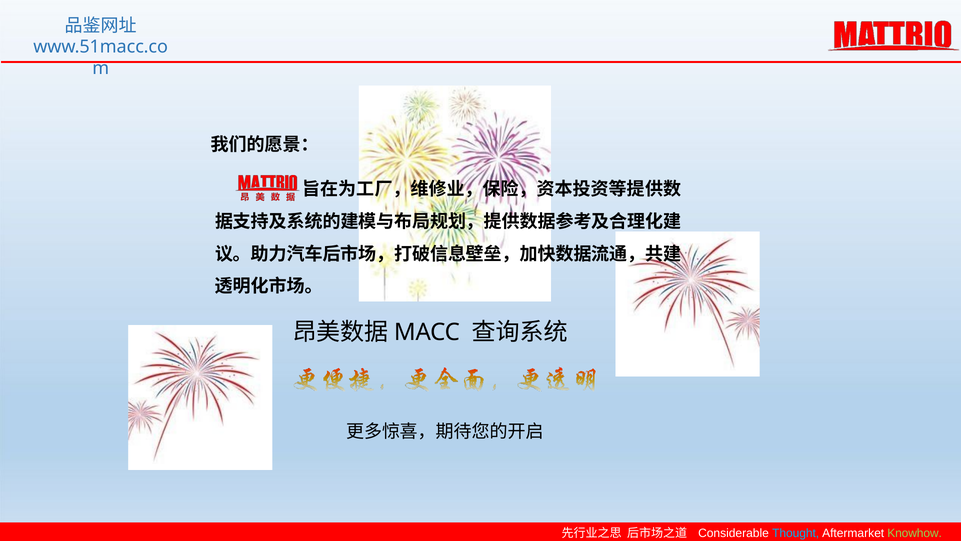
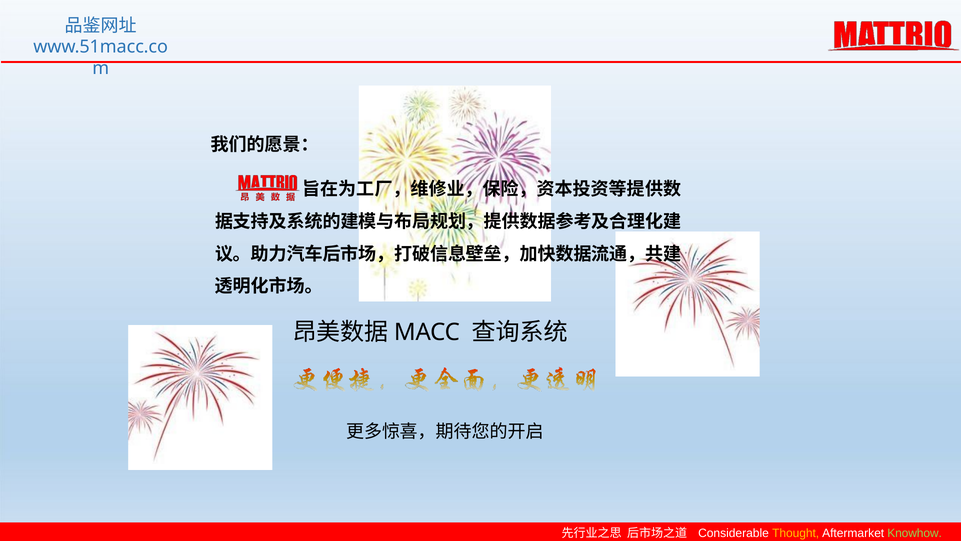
Thought colour: light blue -> yellow
